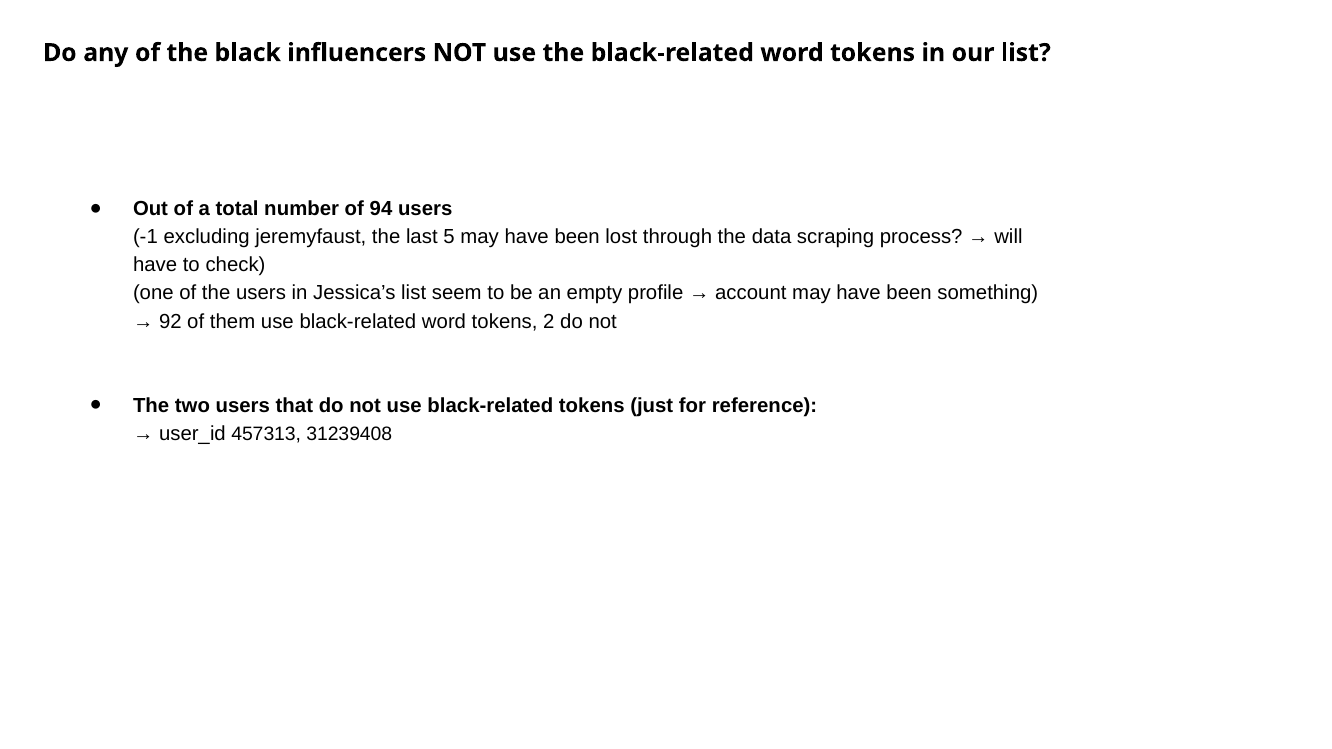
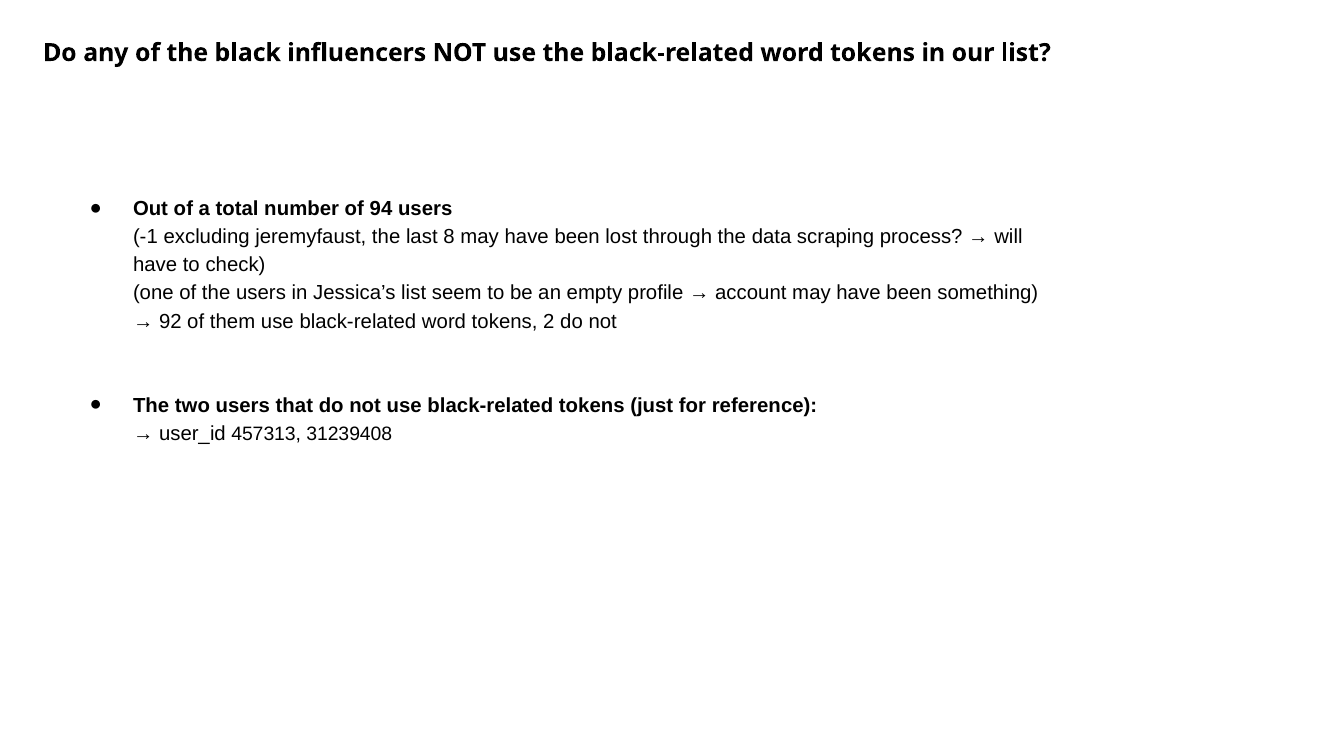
5: 5 -> 8
